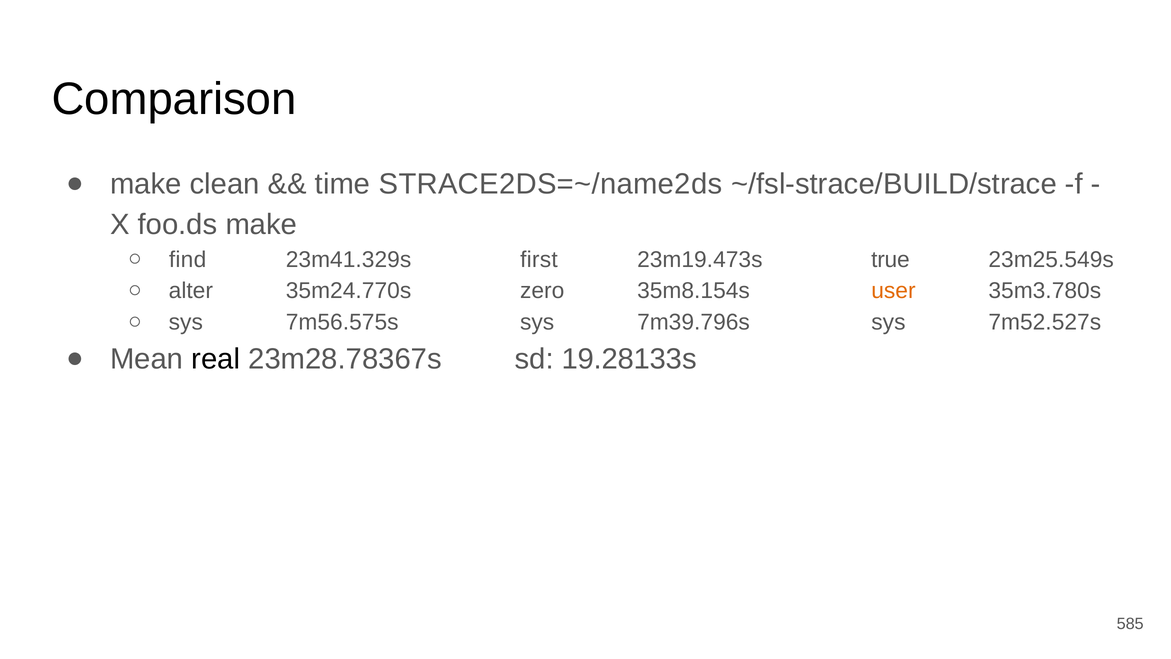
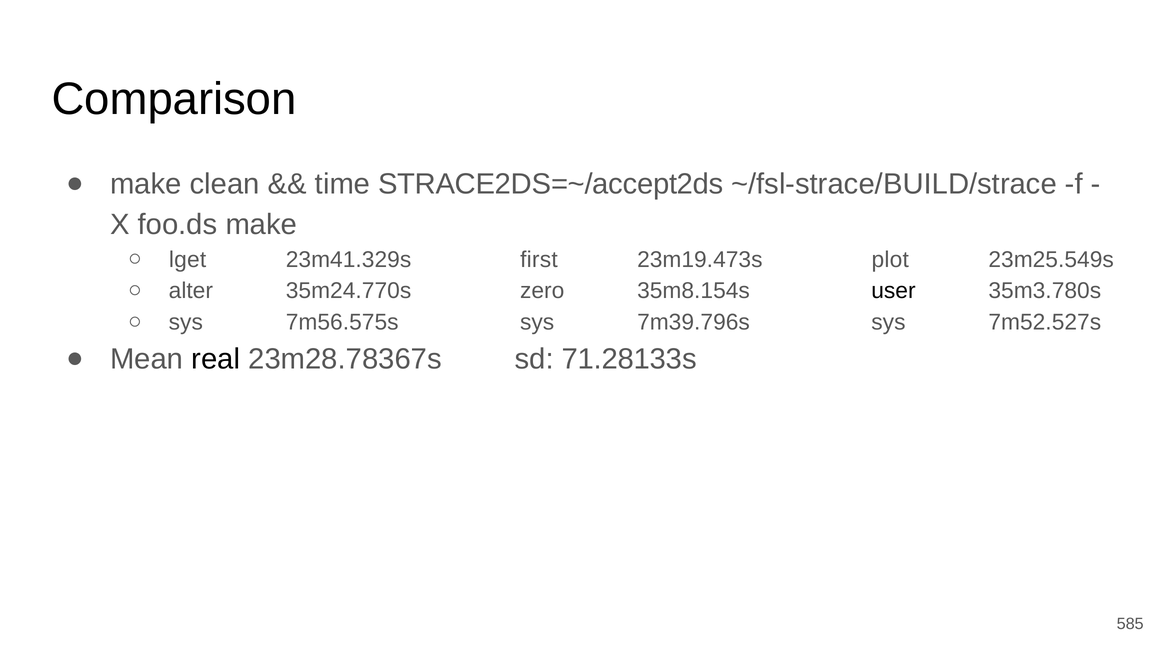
STRACE2DS=~/name2ds: STRACE2DS=~/name2ds -> STRACE2DS=~/accept2ds
find: find -> lget
true: true -> plot
user colour: orange -> black
19.28133s: 19.28133s -> 71.28133s
